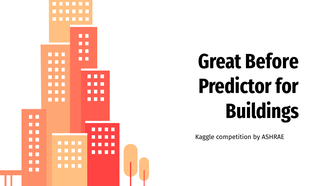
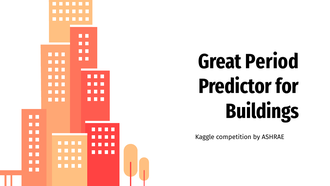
Before: Before -> Period
